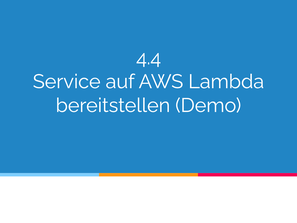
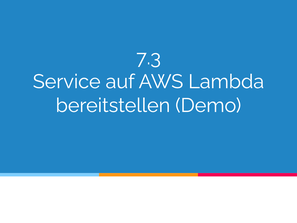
4.4: 4.4 -> 7.3
